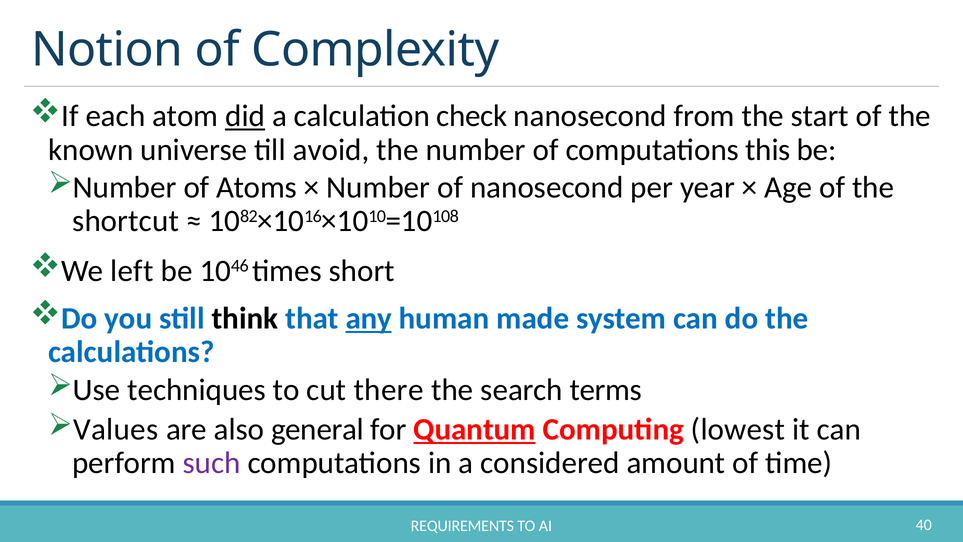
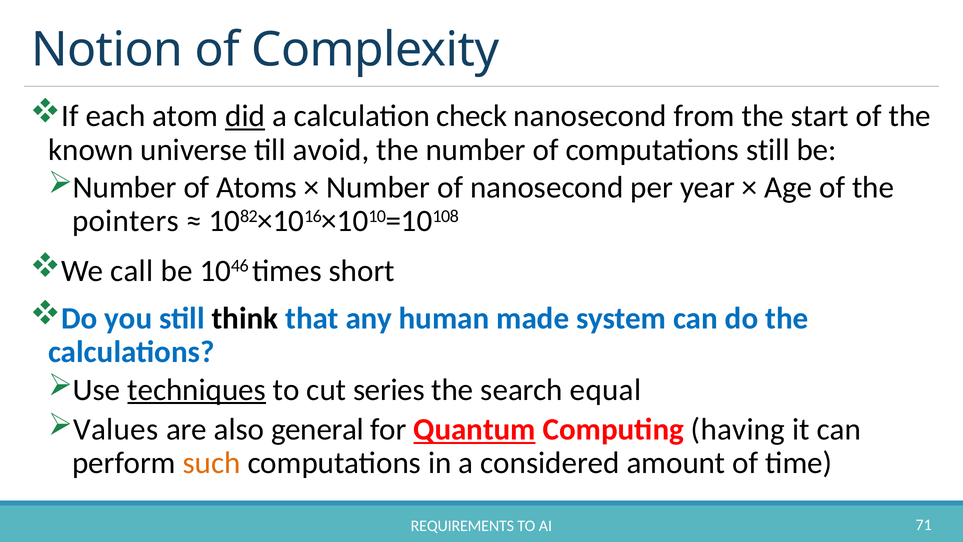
computations this: this -> still
shortcut: shortcut -> pointers
left: left -> call
any underline: present -> none
techniques underline: none -> present
there: there -> series
terms: terms -> equal
lowest: lowest -> having
such colour: purple -> orange
40: 40 -> 71
